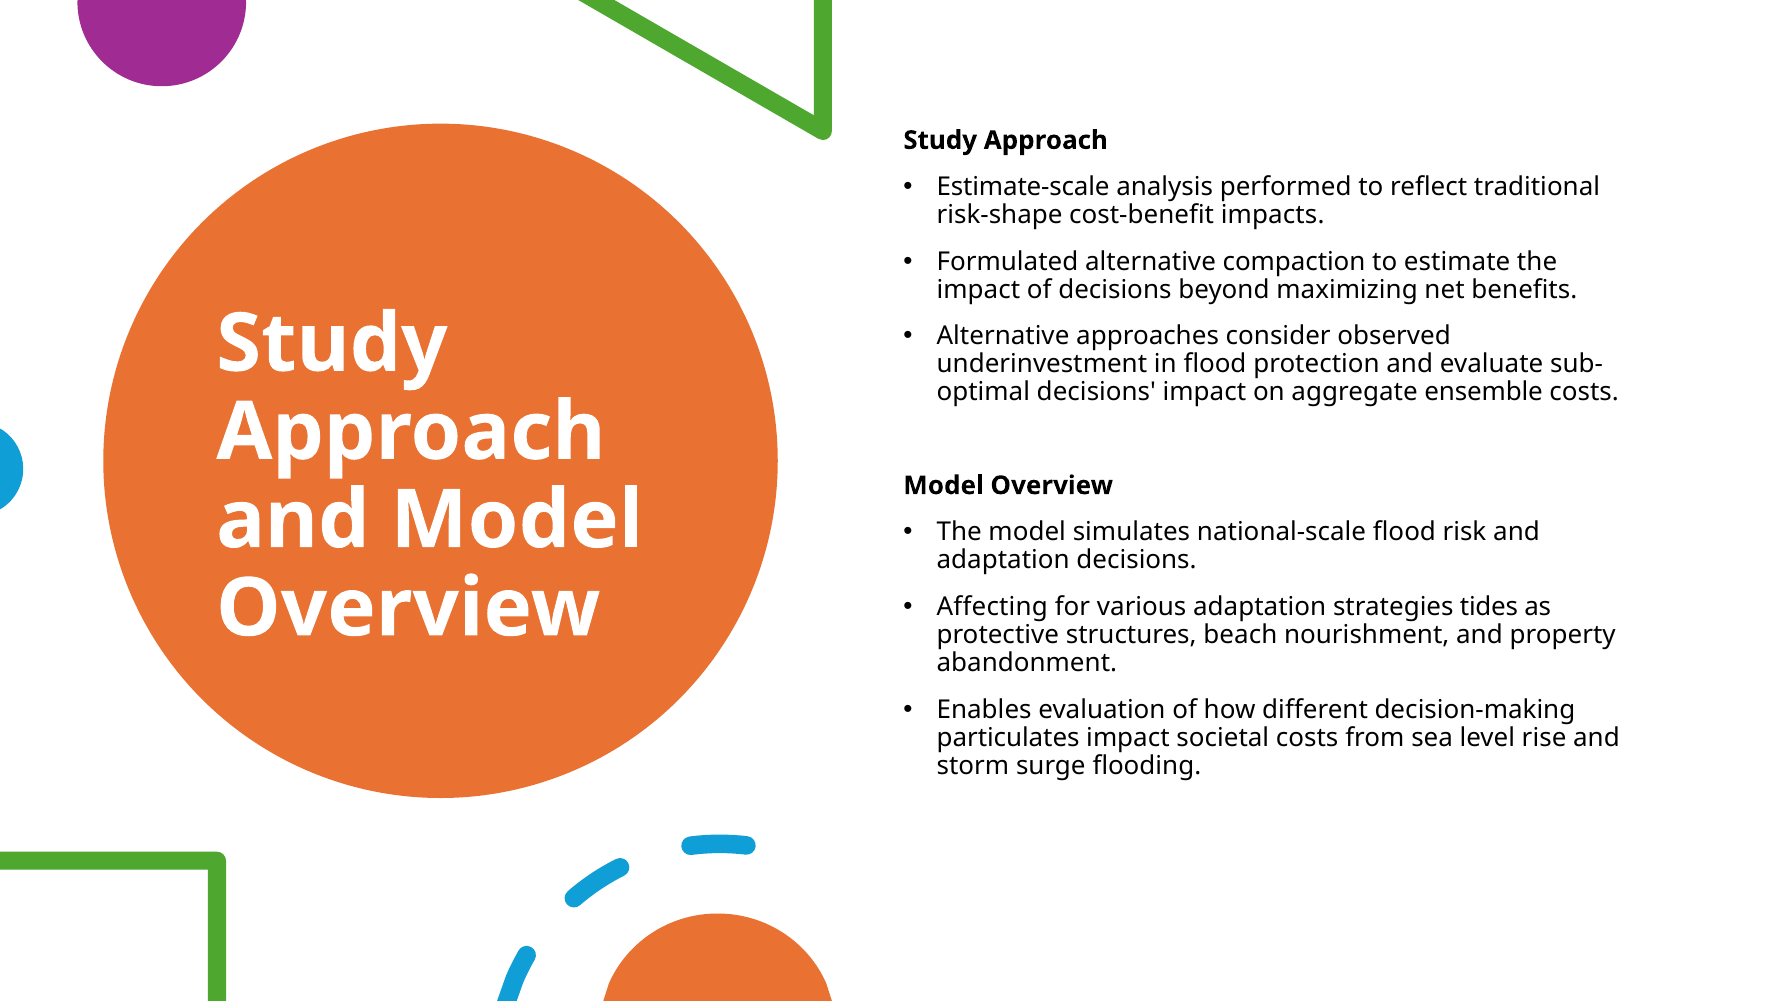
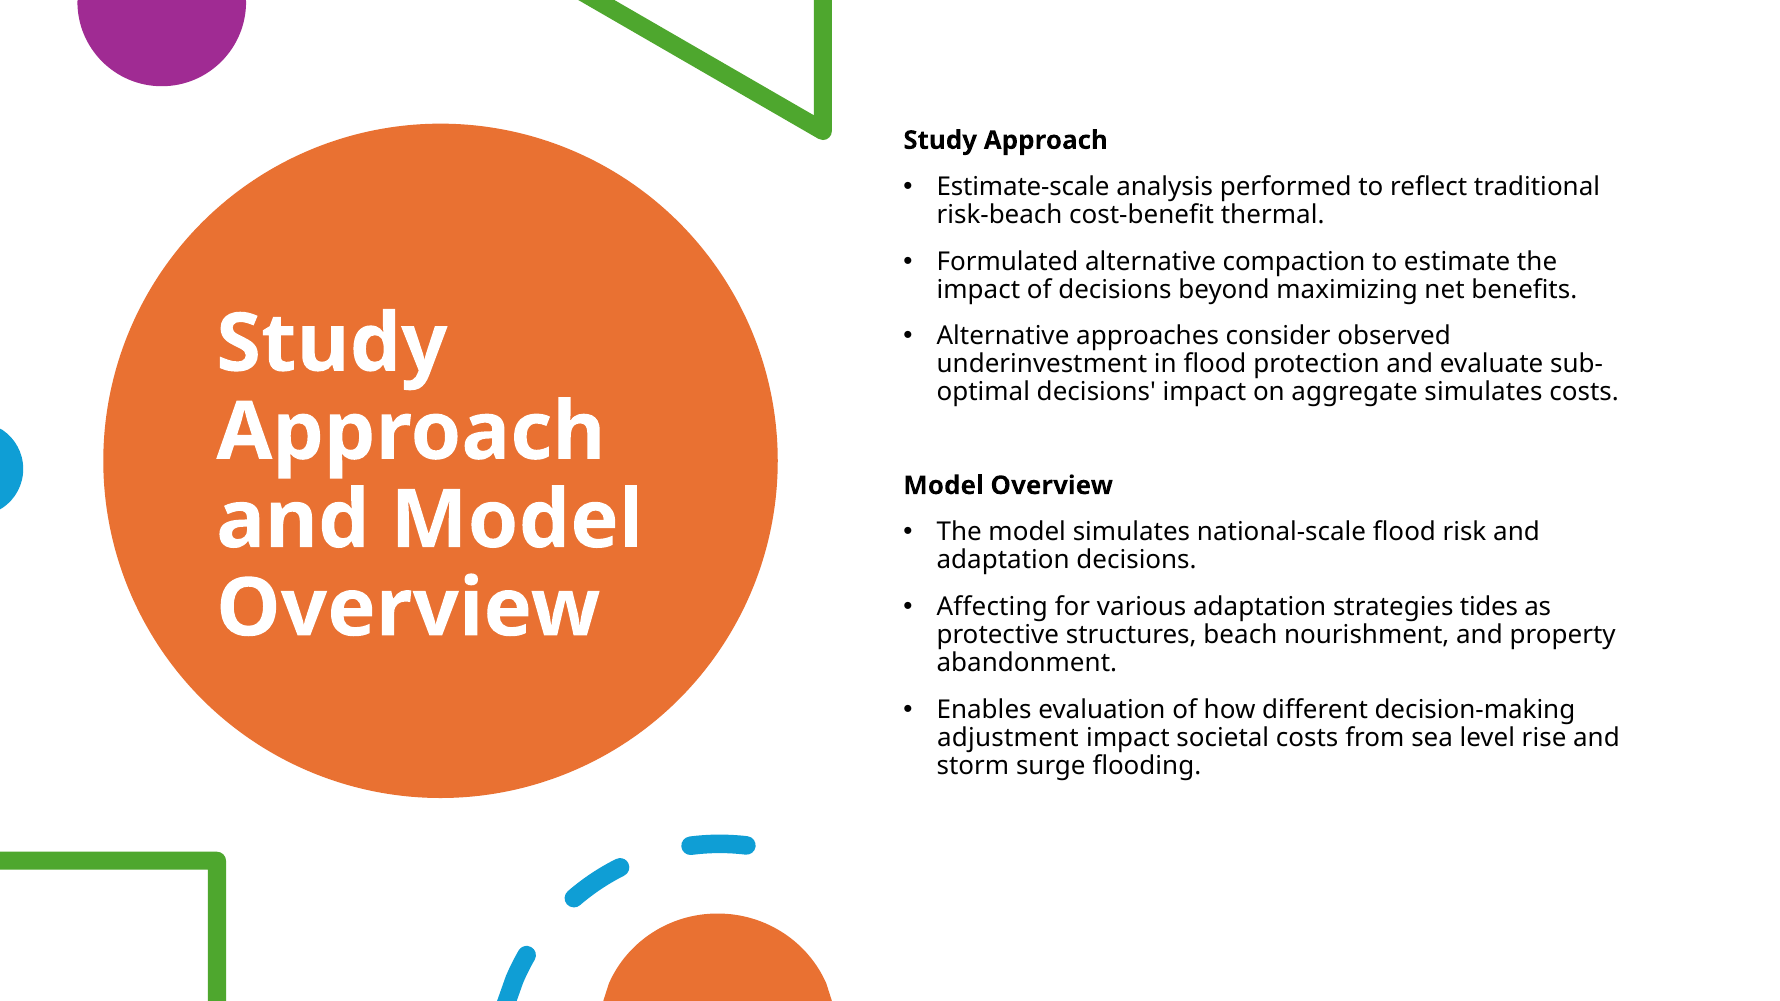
risk-shape: risk-shape -> risk-beach
impacts: impacts -> thermal
aggregate ensemble: ensemble -> simulates
particulates: particulates -> adjustment
